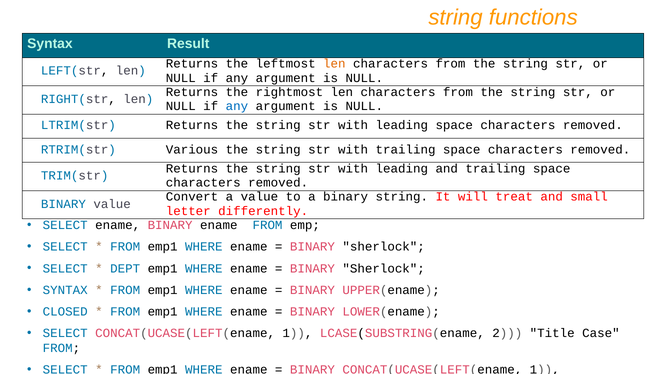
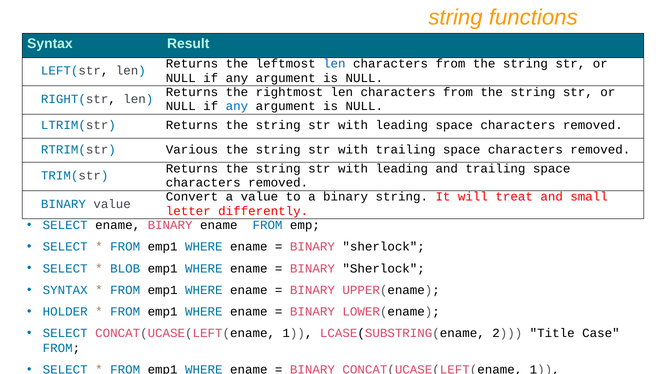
len at (334, 64) colour: orange -> blue
DEPT: DEPT -> BLOB
CLOSED: CLOSED -> HOLDER
